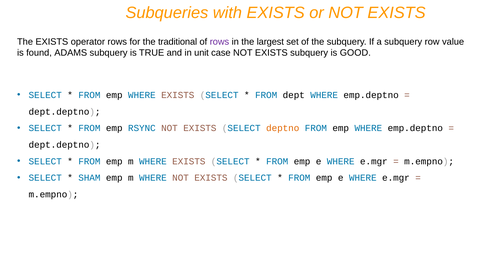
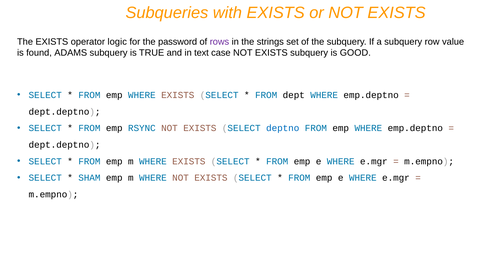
operator rows: rows -> logic
traditional: traditional -> password
largest: largest -> strings
unit: unit -> text
deptno colour: orange -> blue
